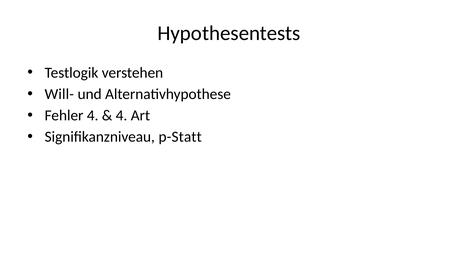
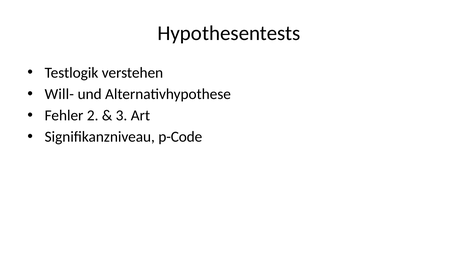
Fehler 4: 4 -> 2
4 at (122, 115): 4 -> 3
p-Statt: p-Statt -> p-Code
